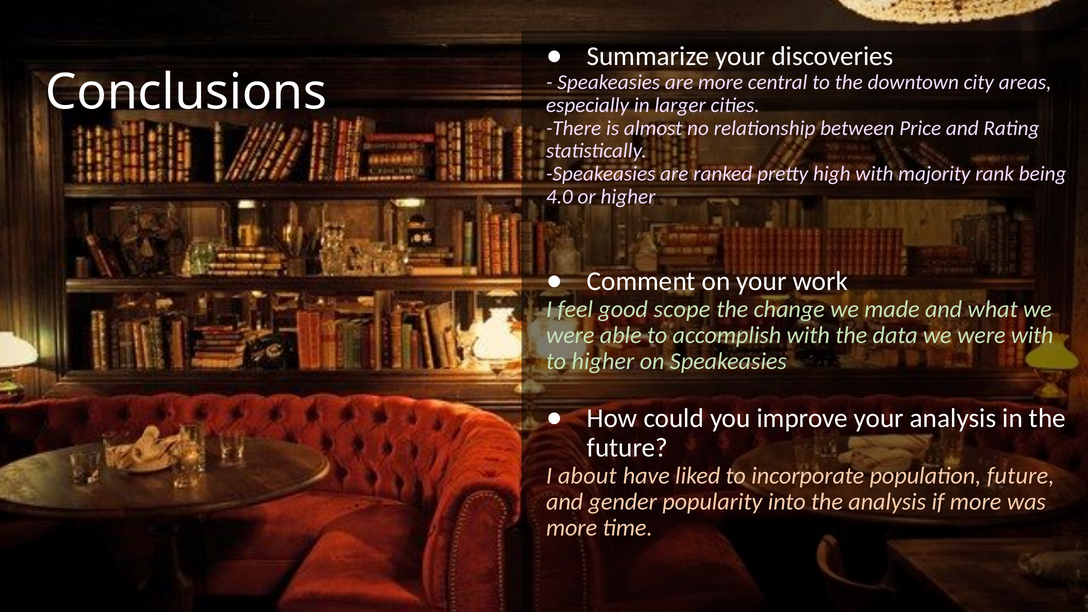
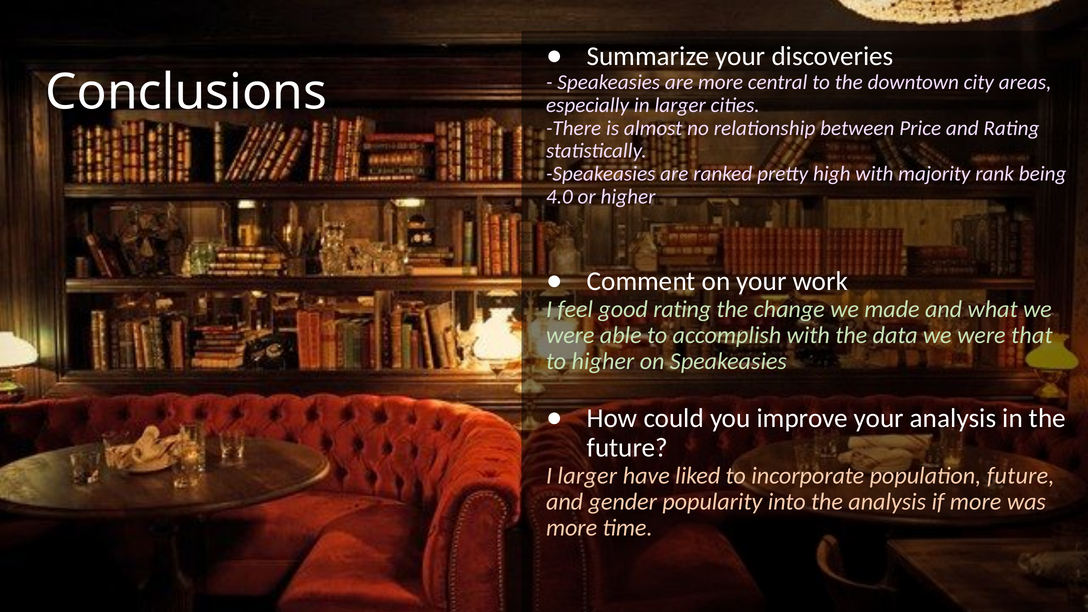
good scope: scope -> rating
were with: with -> that
I about: about -> larger
